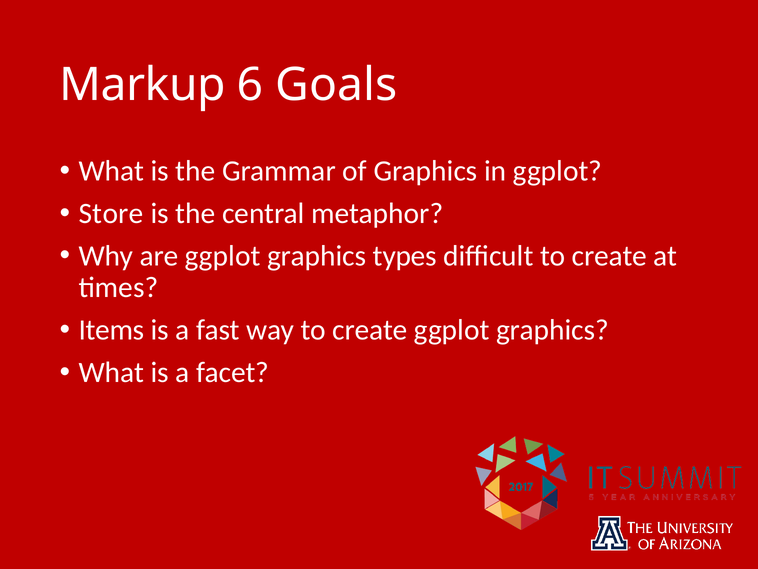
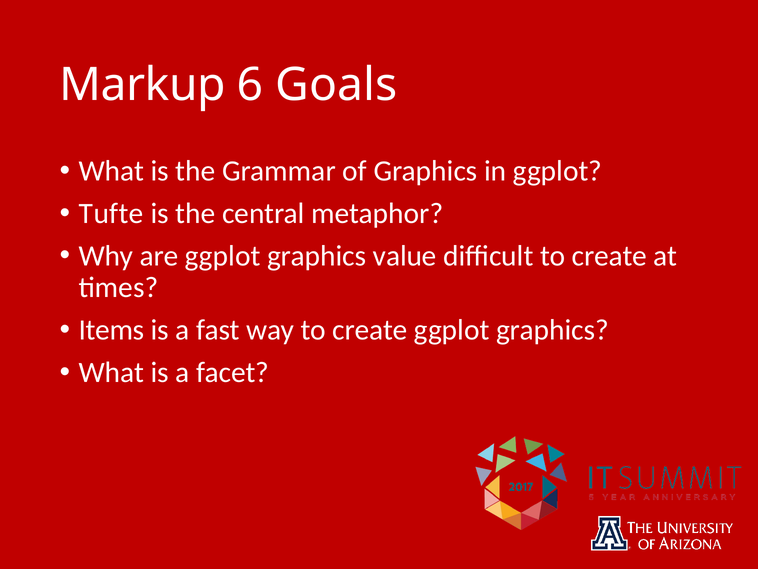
Store: Store -> Tufte
types: types -> value
